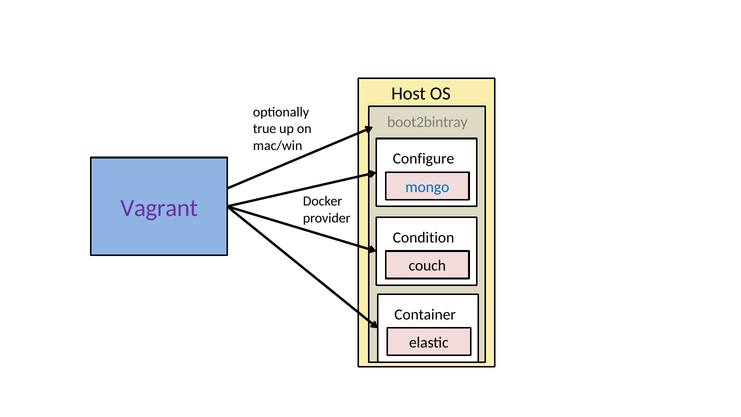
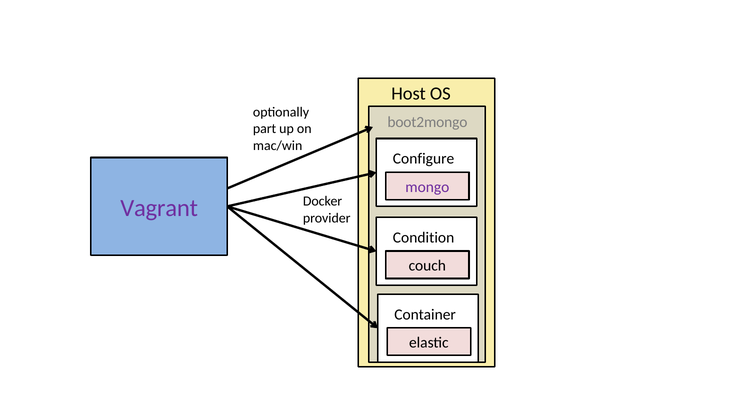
boot2bintray: boot2bintray -> boot2mongo
true: true -> part
mongo colour: blue -> purple
